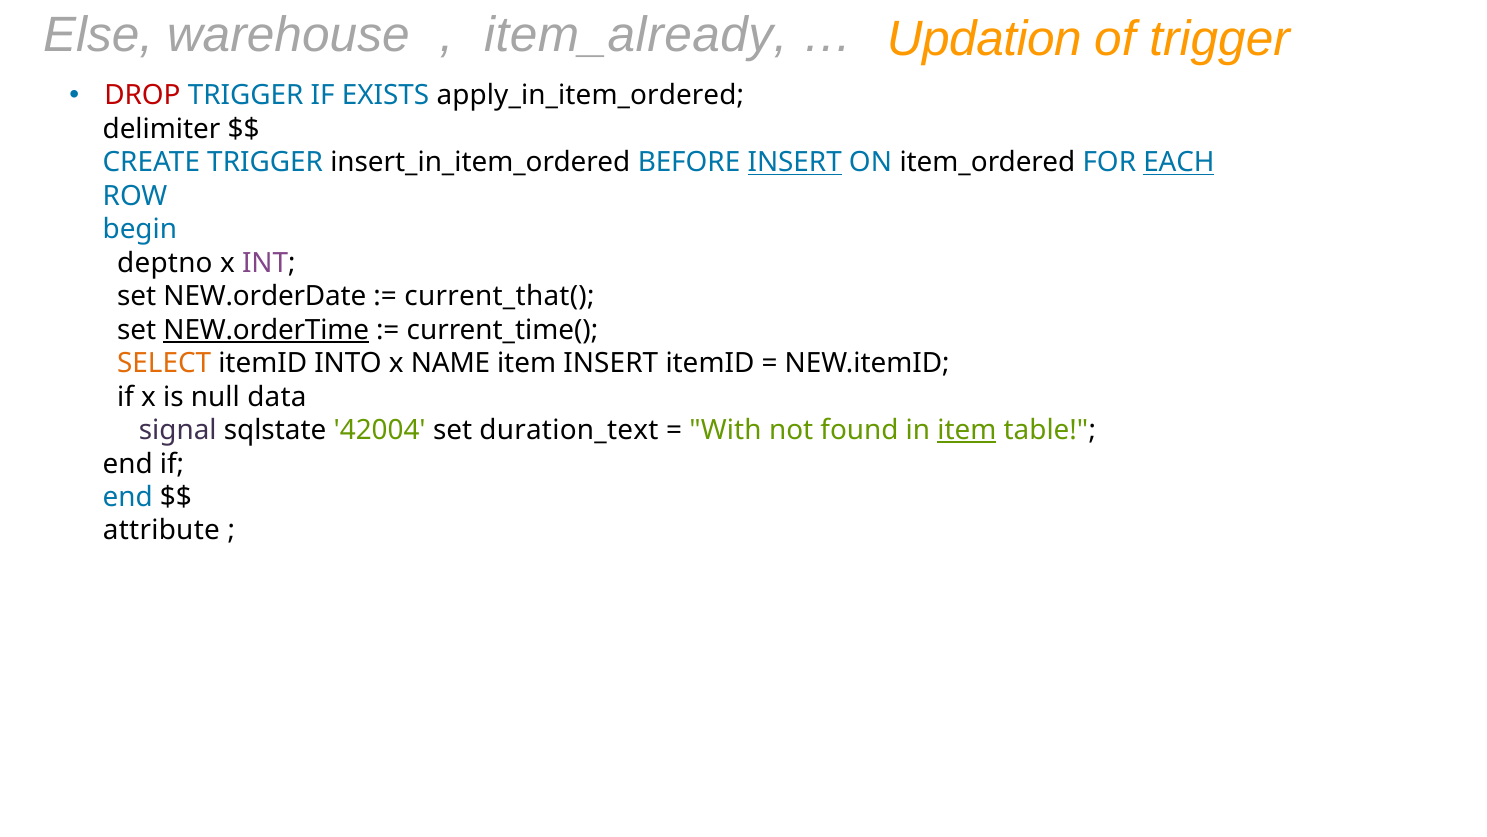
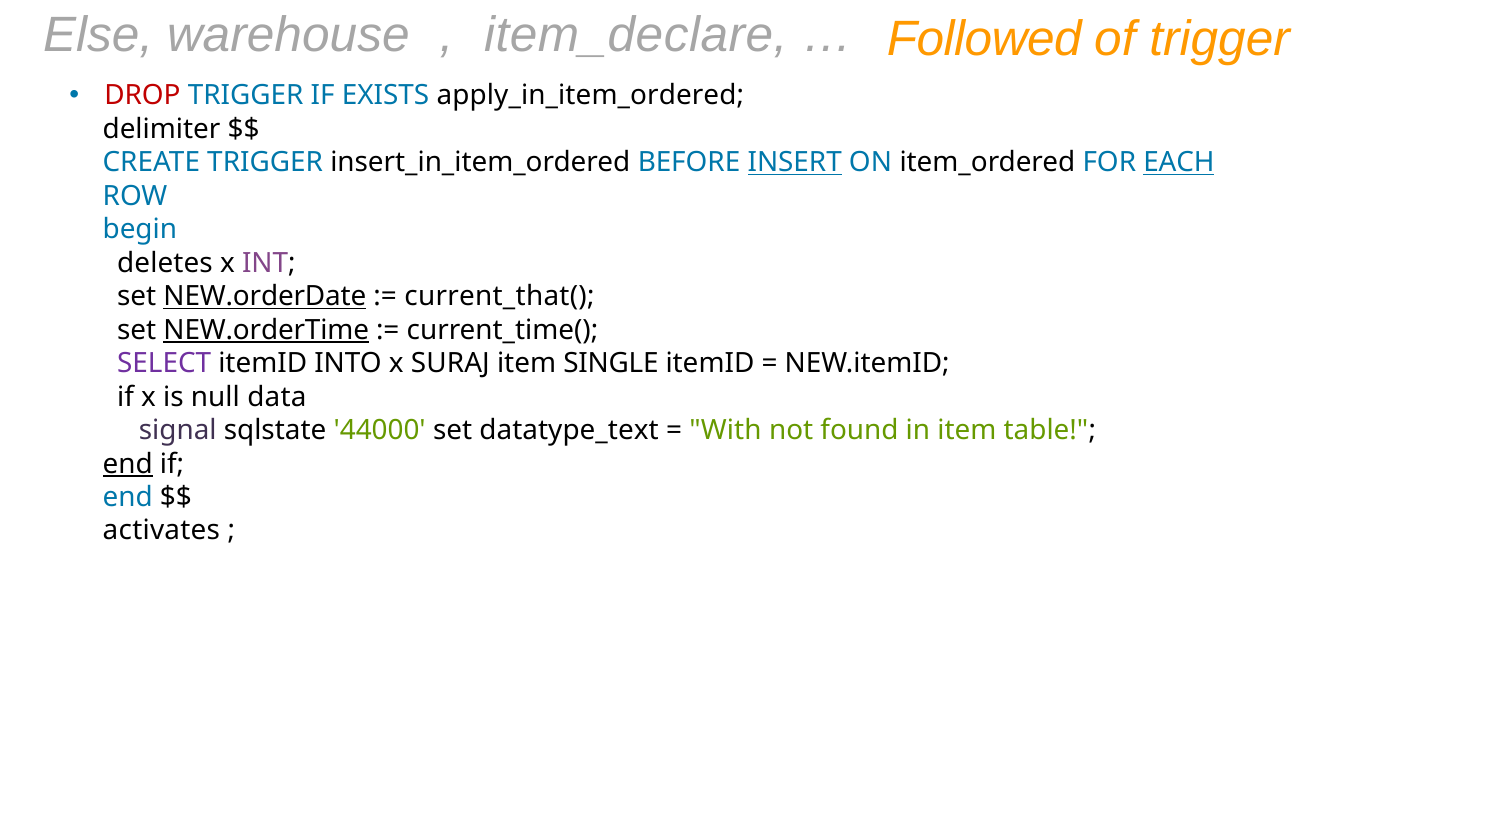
item_already: item_already -> item_declare
Updation: Updation -> Followed
deptno: deptno -> deletes
NEW.orderDate underline: none -> present
SELECT colour: orange -> purple
NAME: NAME -> SURAJ
item INSERT: INSERT -> SINGLE
42004: 42004 -> 44000
duration_text: duration_text -> datatype_text
item at (967, 430) underline: present -> none
end at (128, 464) underline: none -> present
attribute: attribute -> activates
